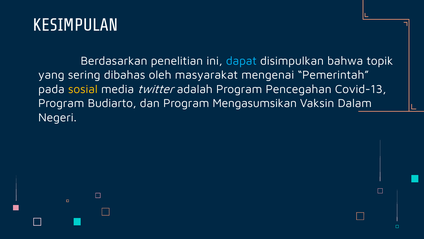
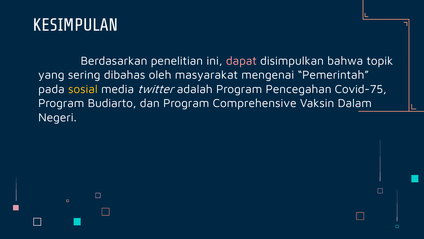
dapat colour: light blue -> pink
Covid-13: Covid-13 -> Covid-75
Mengasumsikan: Mengasumsikan -> Comprehensive
